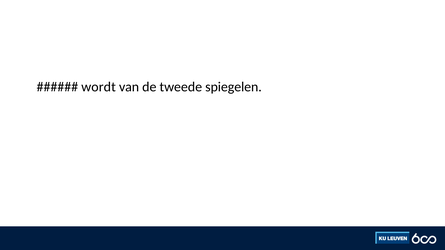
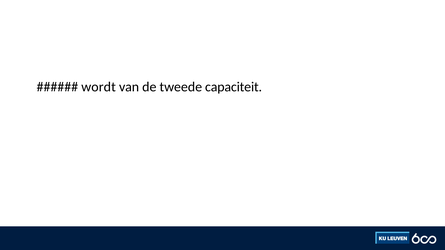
spiegelen: spiegelen -> capaciteit
